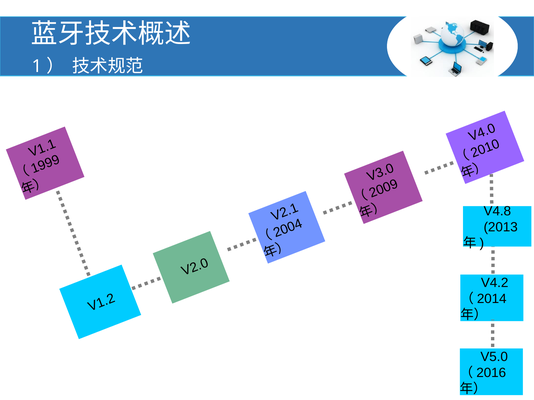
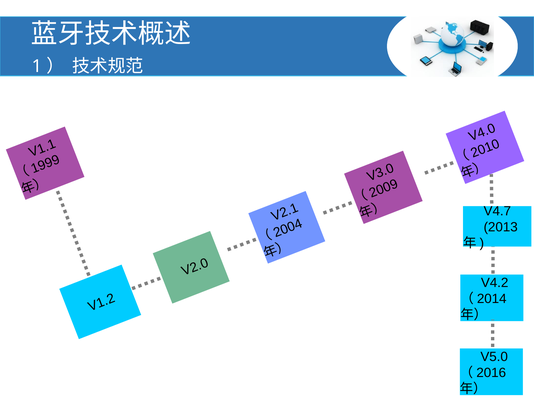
V4.8: V4.8 -> V4.7
